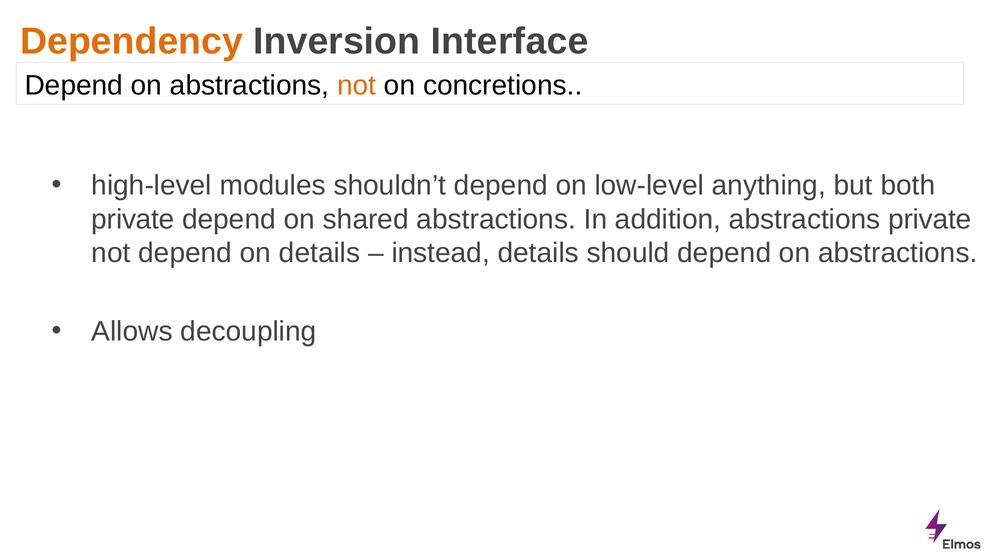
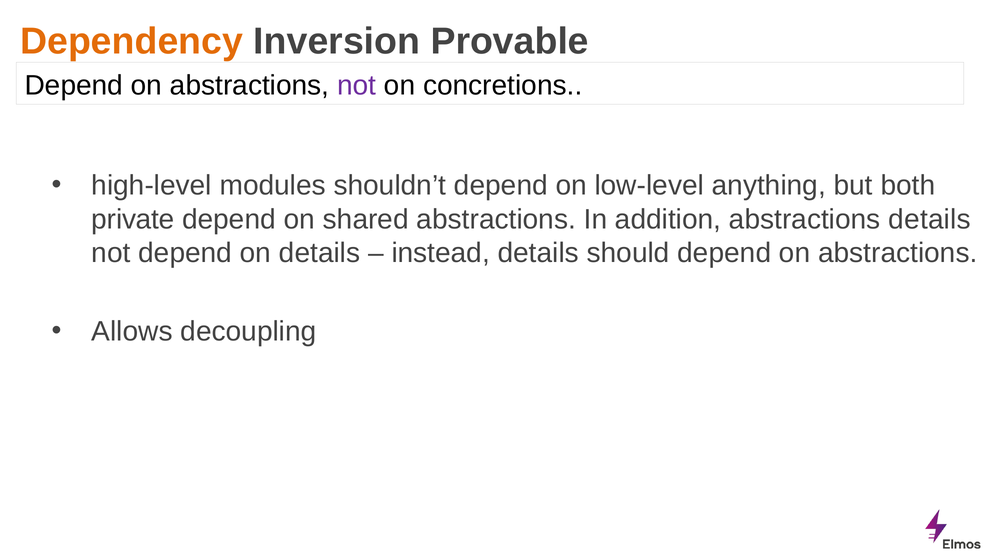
Interface: Interface -> Provable
not at (357, 85) colour: orange -> purple
abstractions private: private -> details
